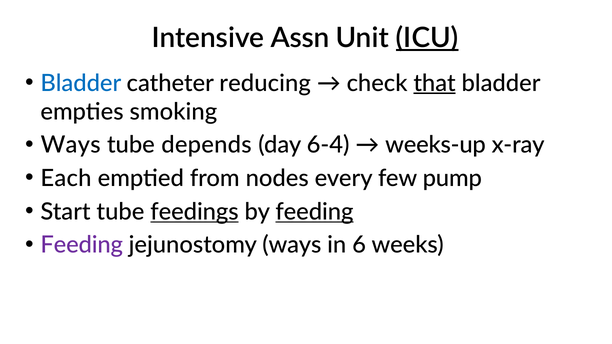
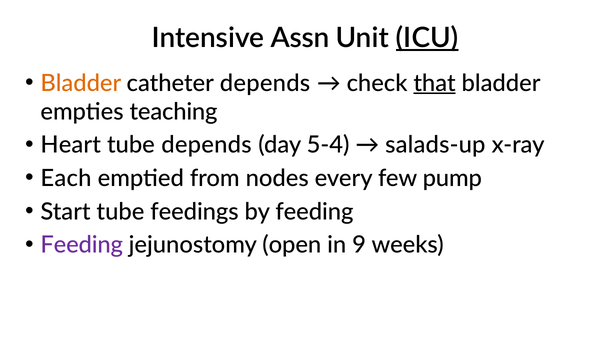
Bladder at (81, 83) colour: blue -> orange
catheter reducing: reducing -> depends
smoking: smoking -> teaching
Ways at (71, 145): Ways -> Heart
6-4: 6-4 -> 5-4
weeks-up: weeks-up -> salads-up
feedings underline: present -> none
feeding at (314, 212) underline: present -> none
jejunostomy ways: ways -> open
6: 6 -> 9
